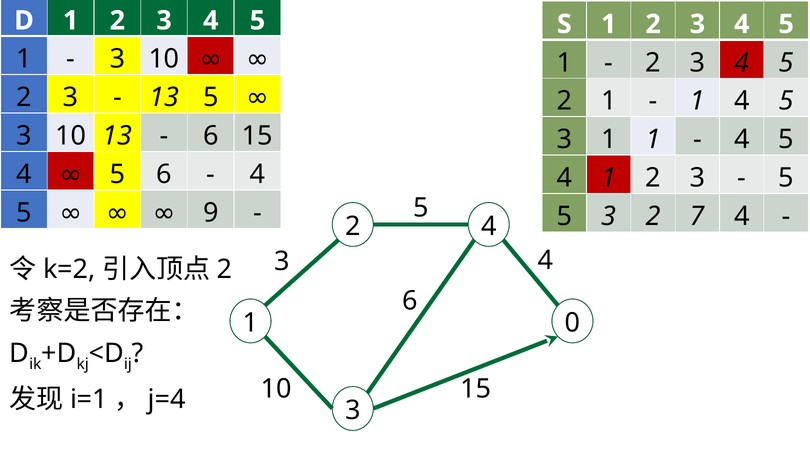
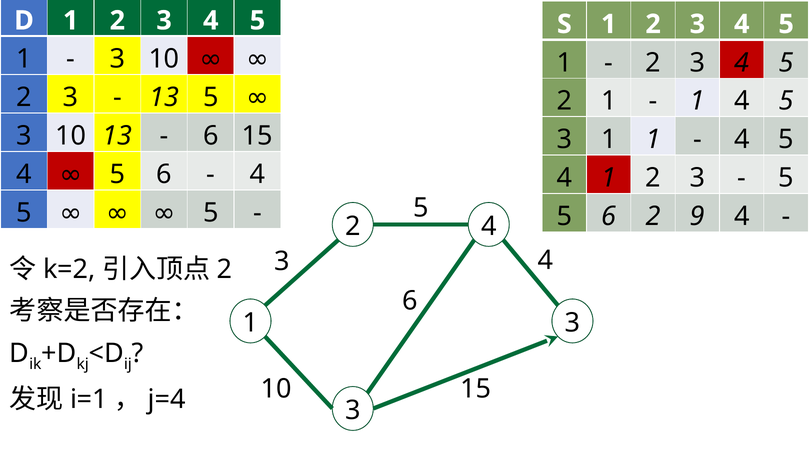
9 at (211, 213): 9 -> 5
3 at (609, 217): 3 -> 6
7: 7 -> 9
1 0: 0 -> 3
